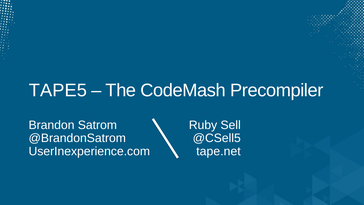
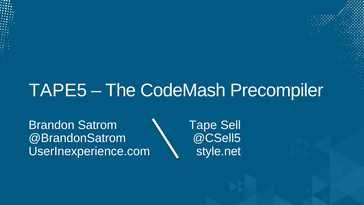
Ruby: Ruby -> Tape
tape.net: tape.net -> style.net
